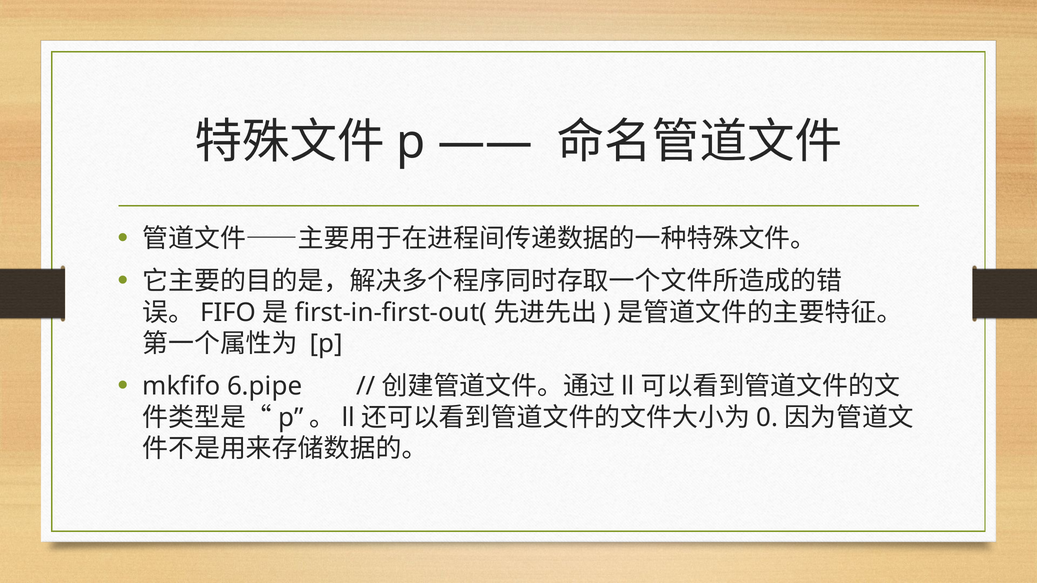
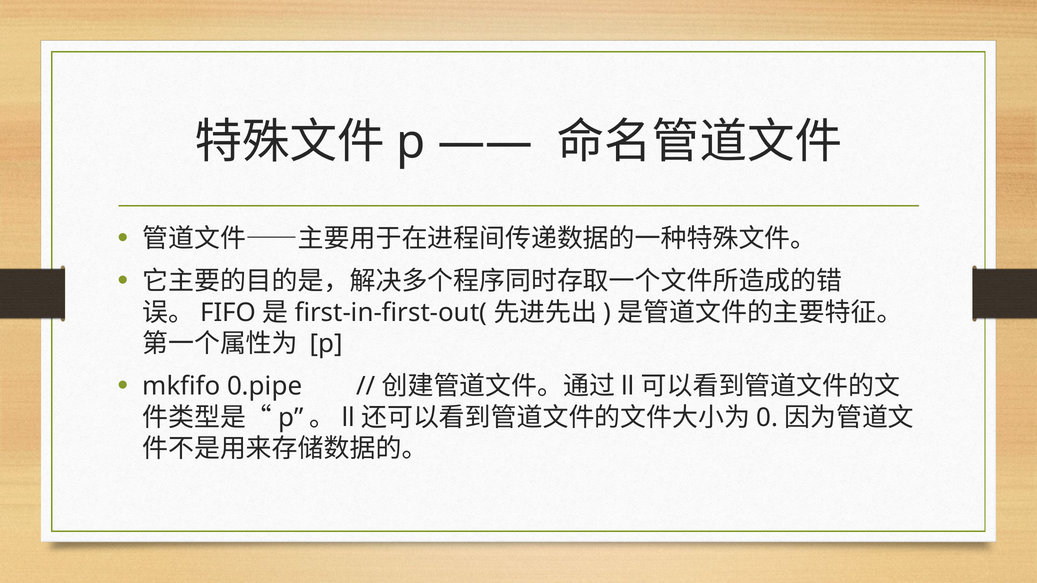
6.pipe: 6.pipe -> 0.pipe
